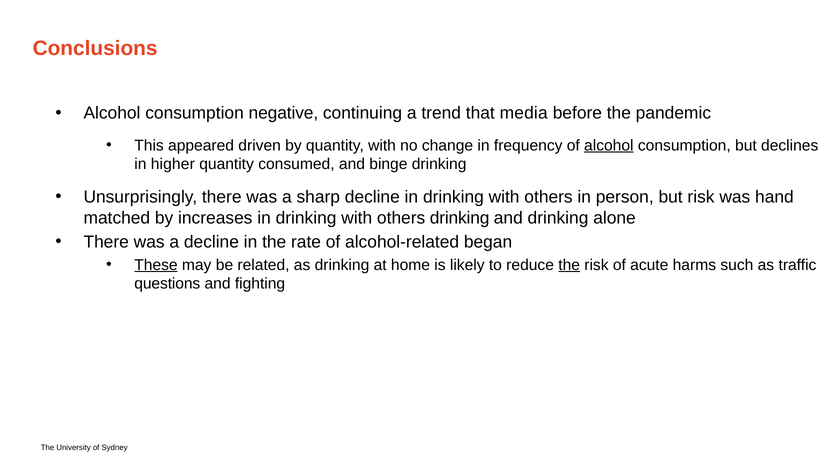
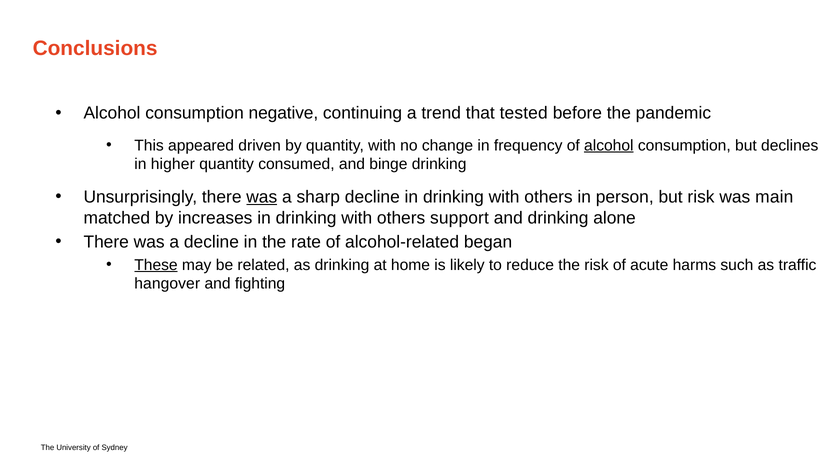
media: media -> tested
was at (262, 197) underline: none -> present
hand: hand -> main
others drinking: drinking -> support
the at (569, 265) underline: present -> none
questions: questions -> hangover
